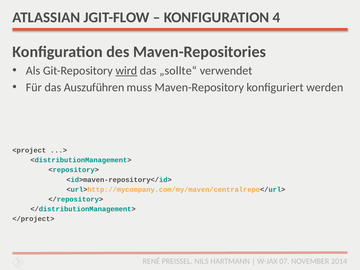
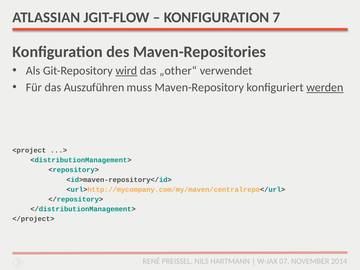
4: 4 -> 7
„sollte“: „sollte“ -> „other“
werden underline: none -> present
